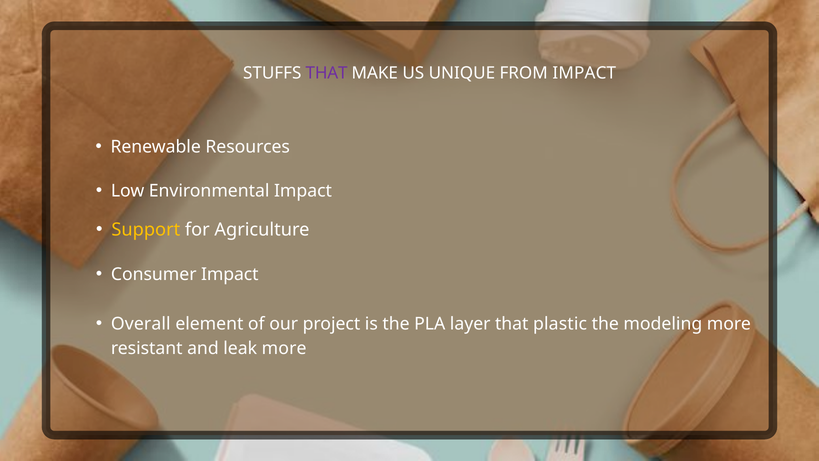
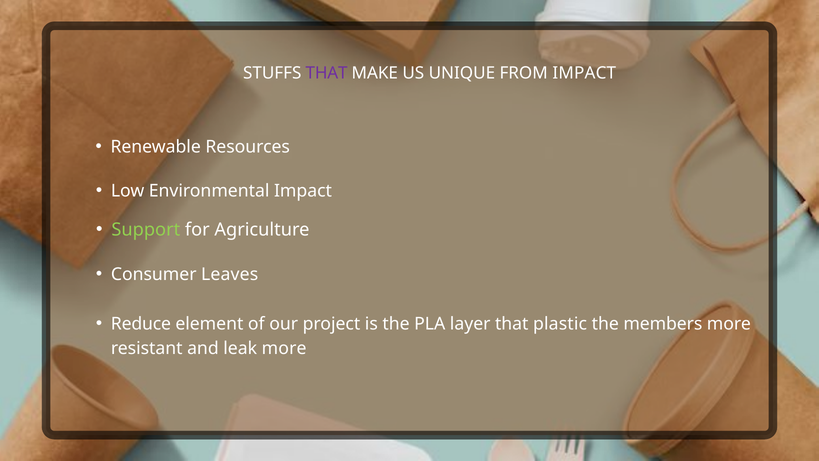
Support colour: yellow -> light green
Consumer Impact: Impact -> Leaves
Overall: Overall -> Reduce
modeling: modeling -> members
